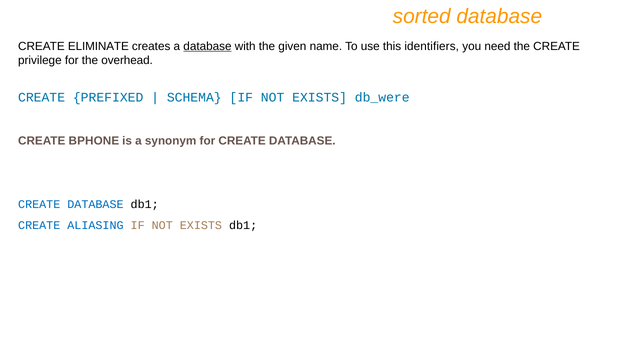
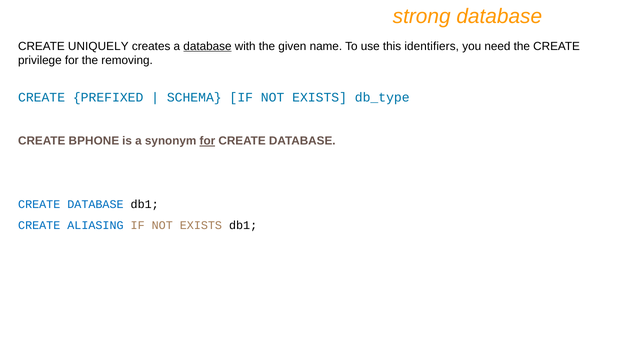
sorted: sorted -> strong
ELIMINATE: ELIMINATE -> UNIQUELY
overhead: overhead -> removing
db_were: db_were -> db_type
for at (207, 141) underline: none -> present
